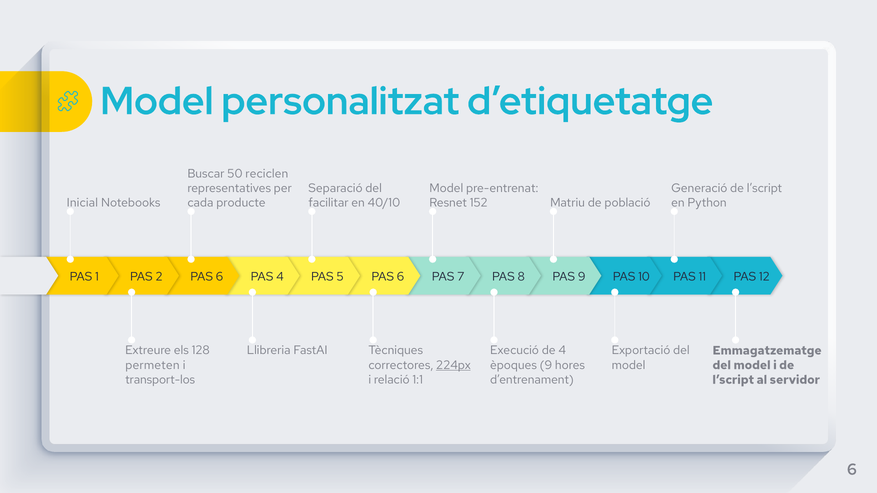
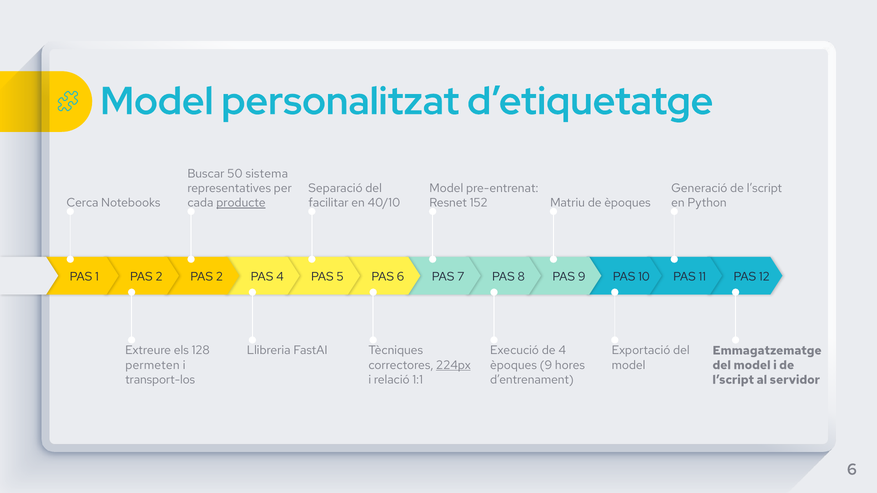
reciclen: reciclen -> sistema
Inicial: Inicial -> Cerca
producte underline: none -> present
de població: població -> èpoques
6 at (219, 277): 6 -> 2
